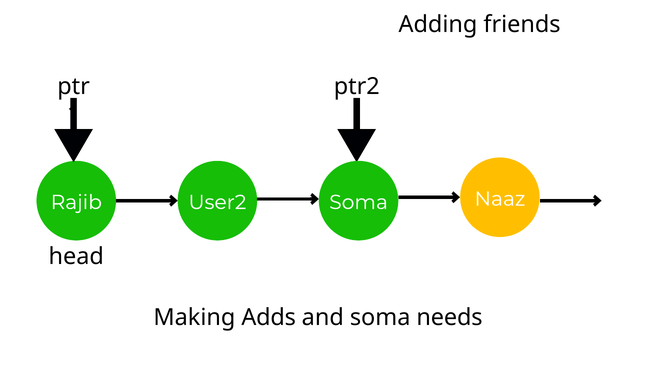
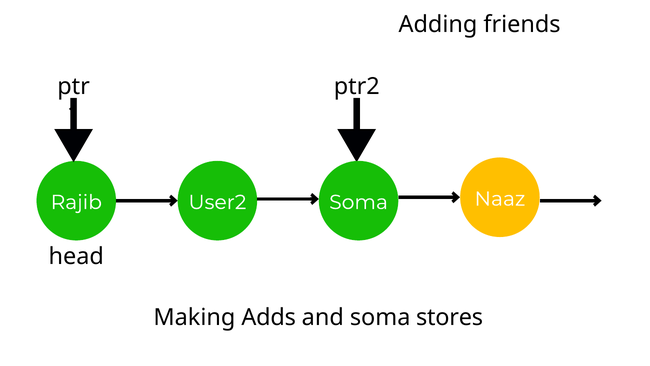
needs: needs -> stores
